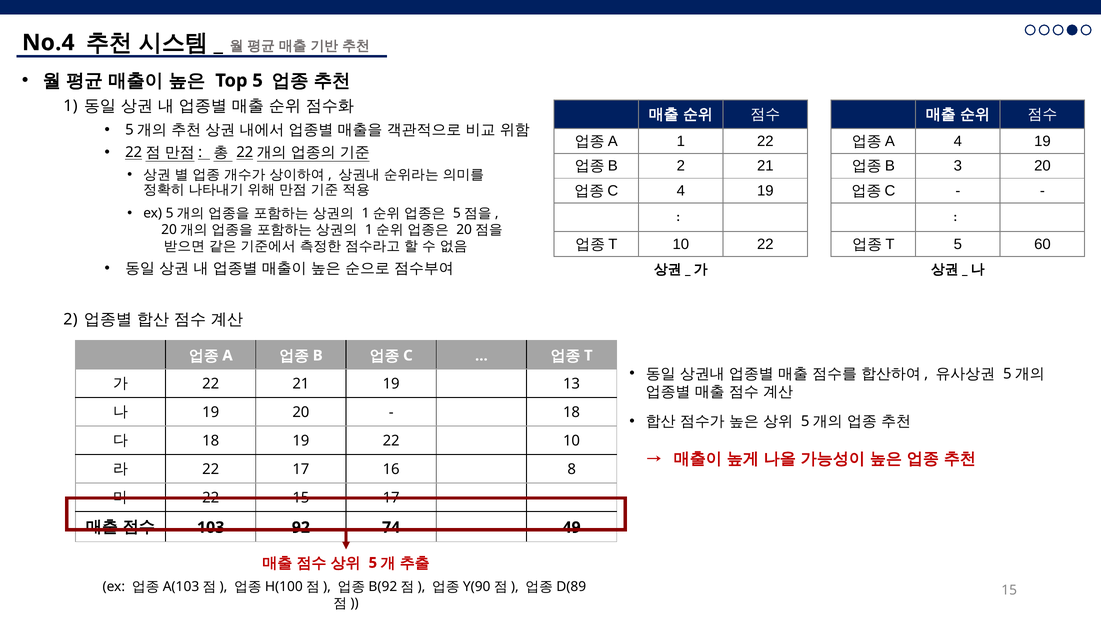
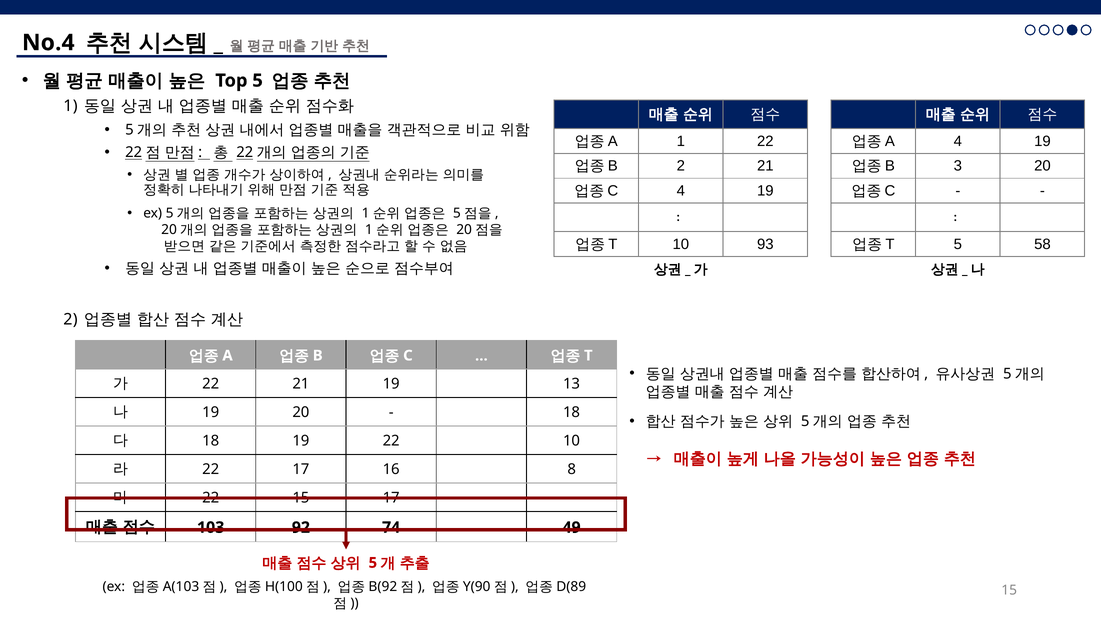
10 22: 22 -> 93
60: 60 -> 58
